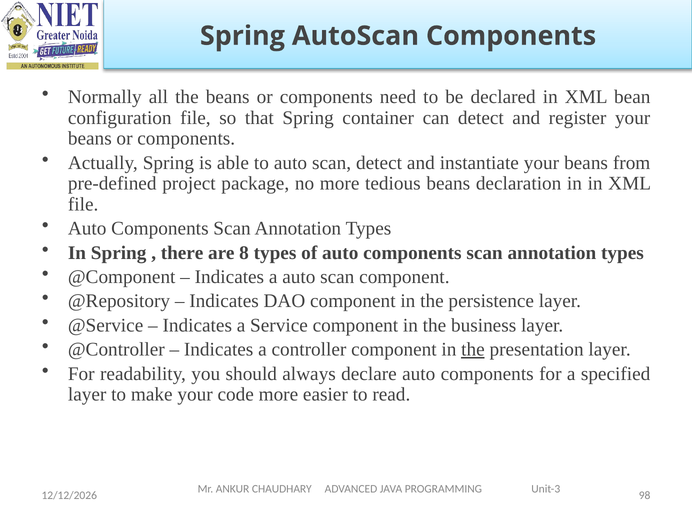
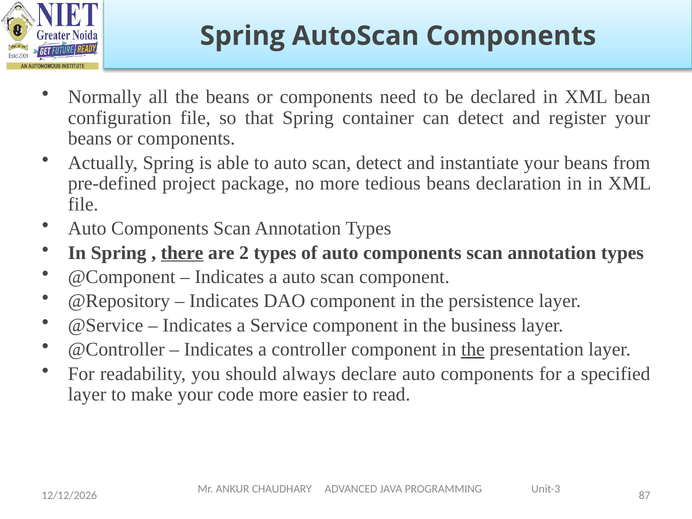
there underline: none -> present
8: 8 -> 2
98: 98 -> 87
